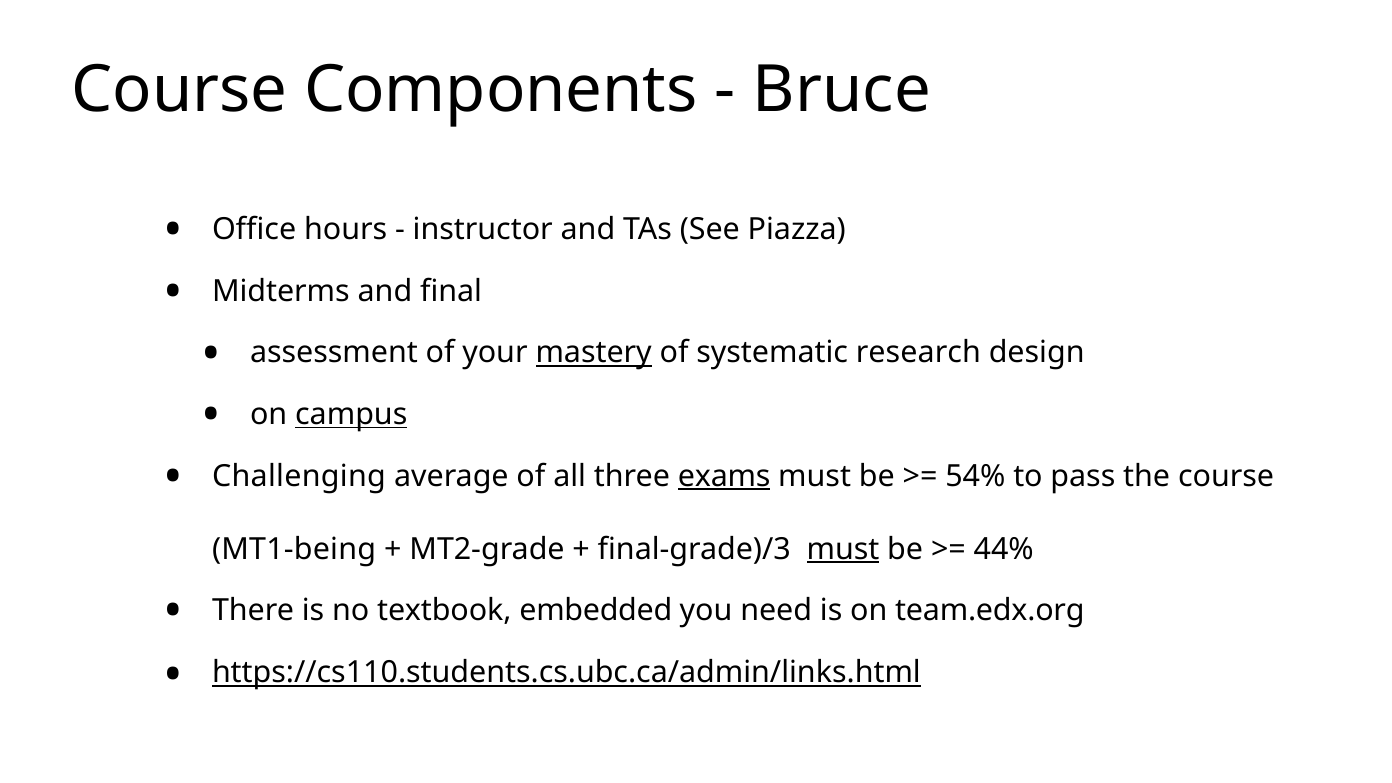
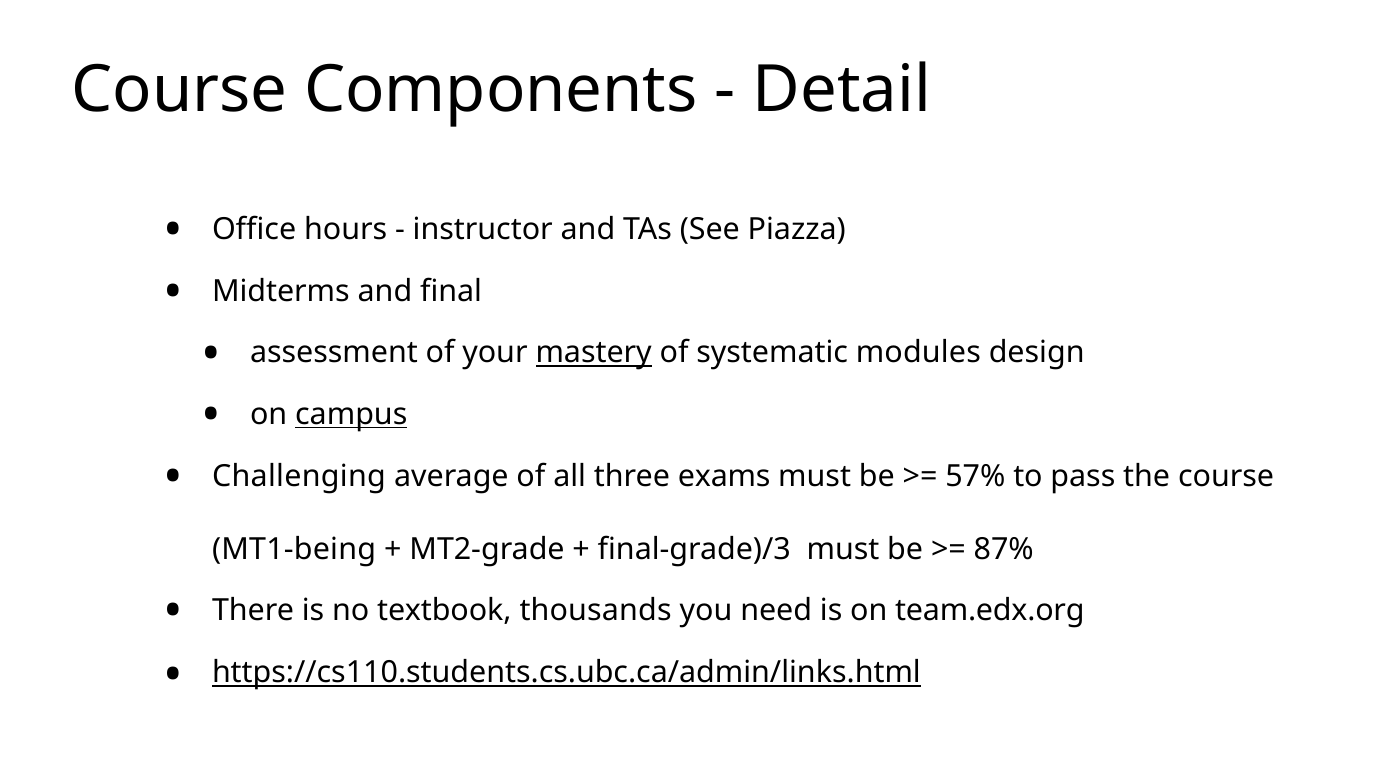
Bruce: Bruce -> Detail
research: research -> modules
exams underline: present -> none
54%: 54% -> 57%
must at (843, 549) underline: present -> none
44%: 44% -> 87%
embedded: embedded -> thousands
